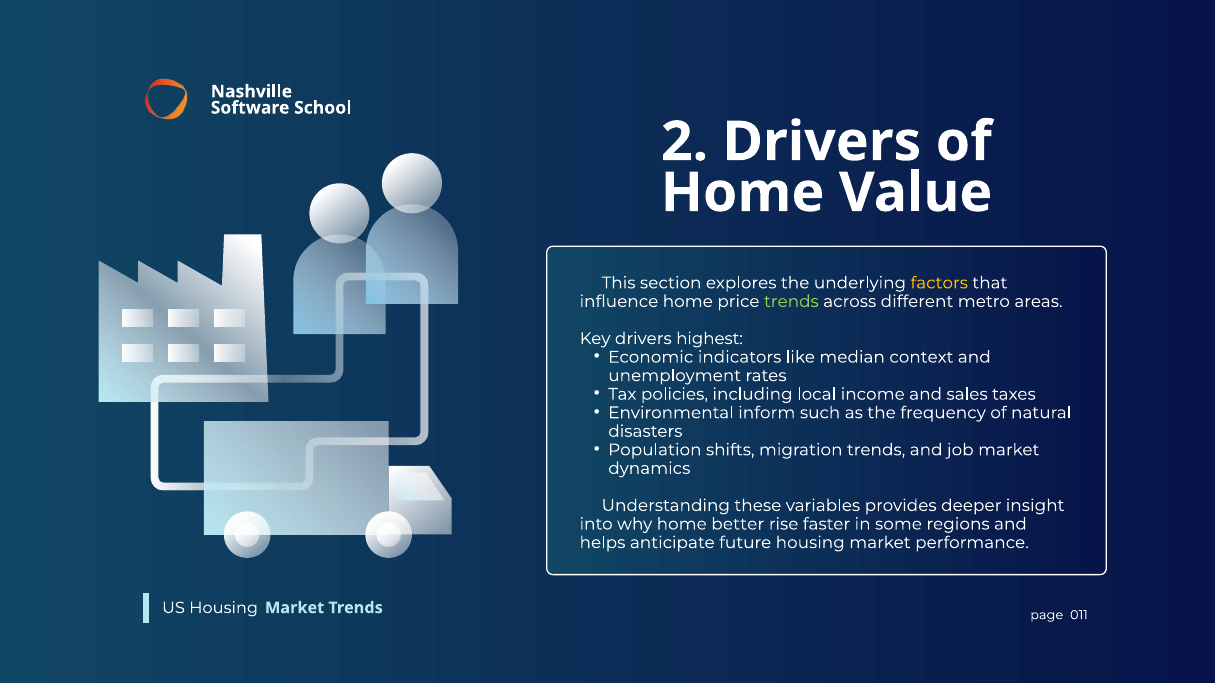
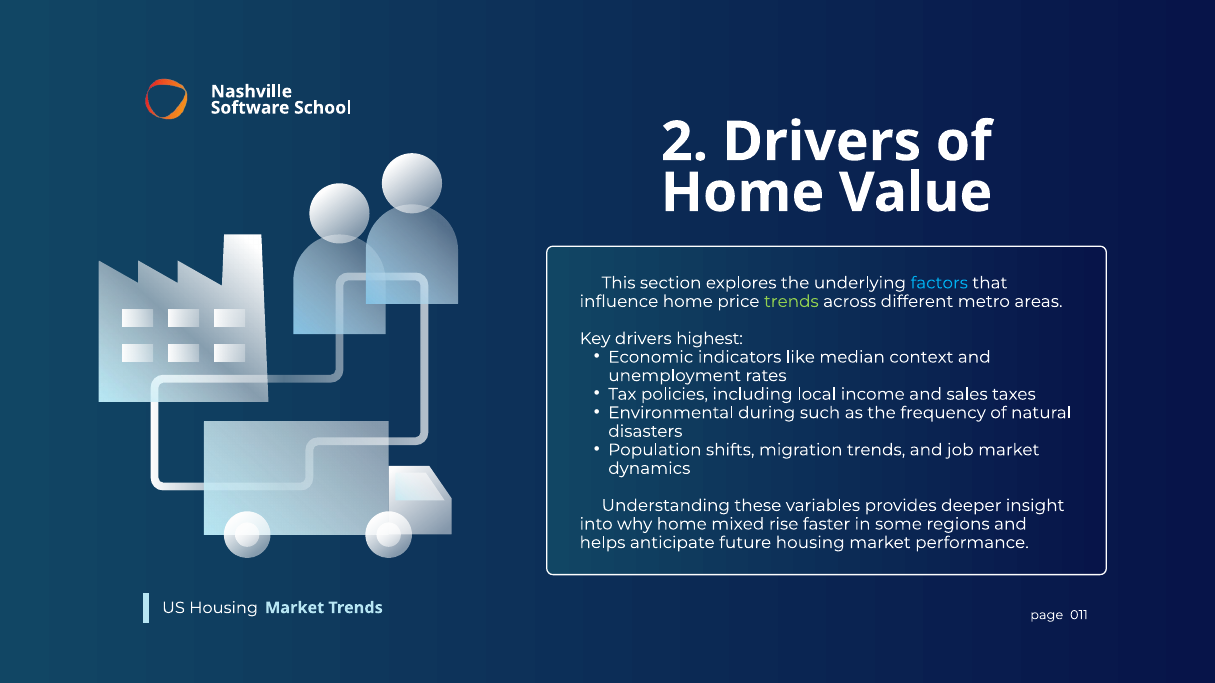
factors colour: yellow -> light blue
inform: inform -> during
better: better -> mixed
